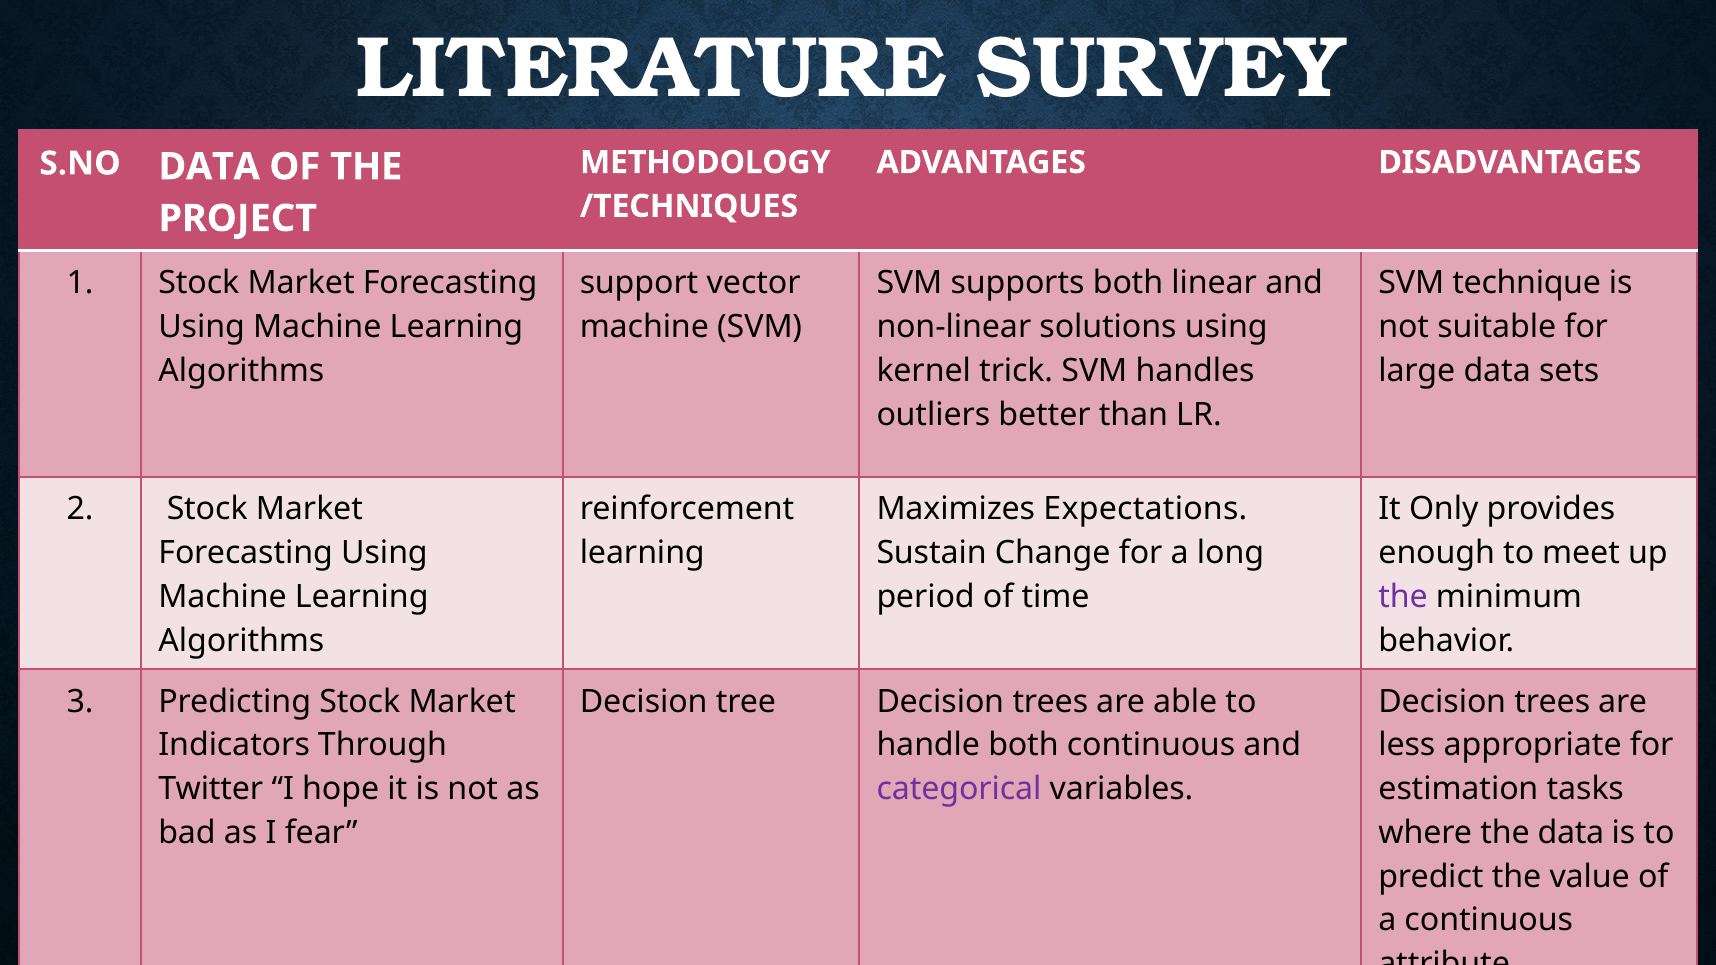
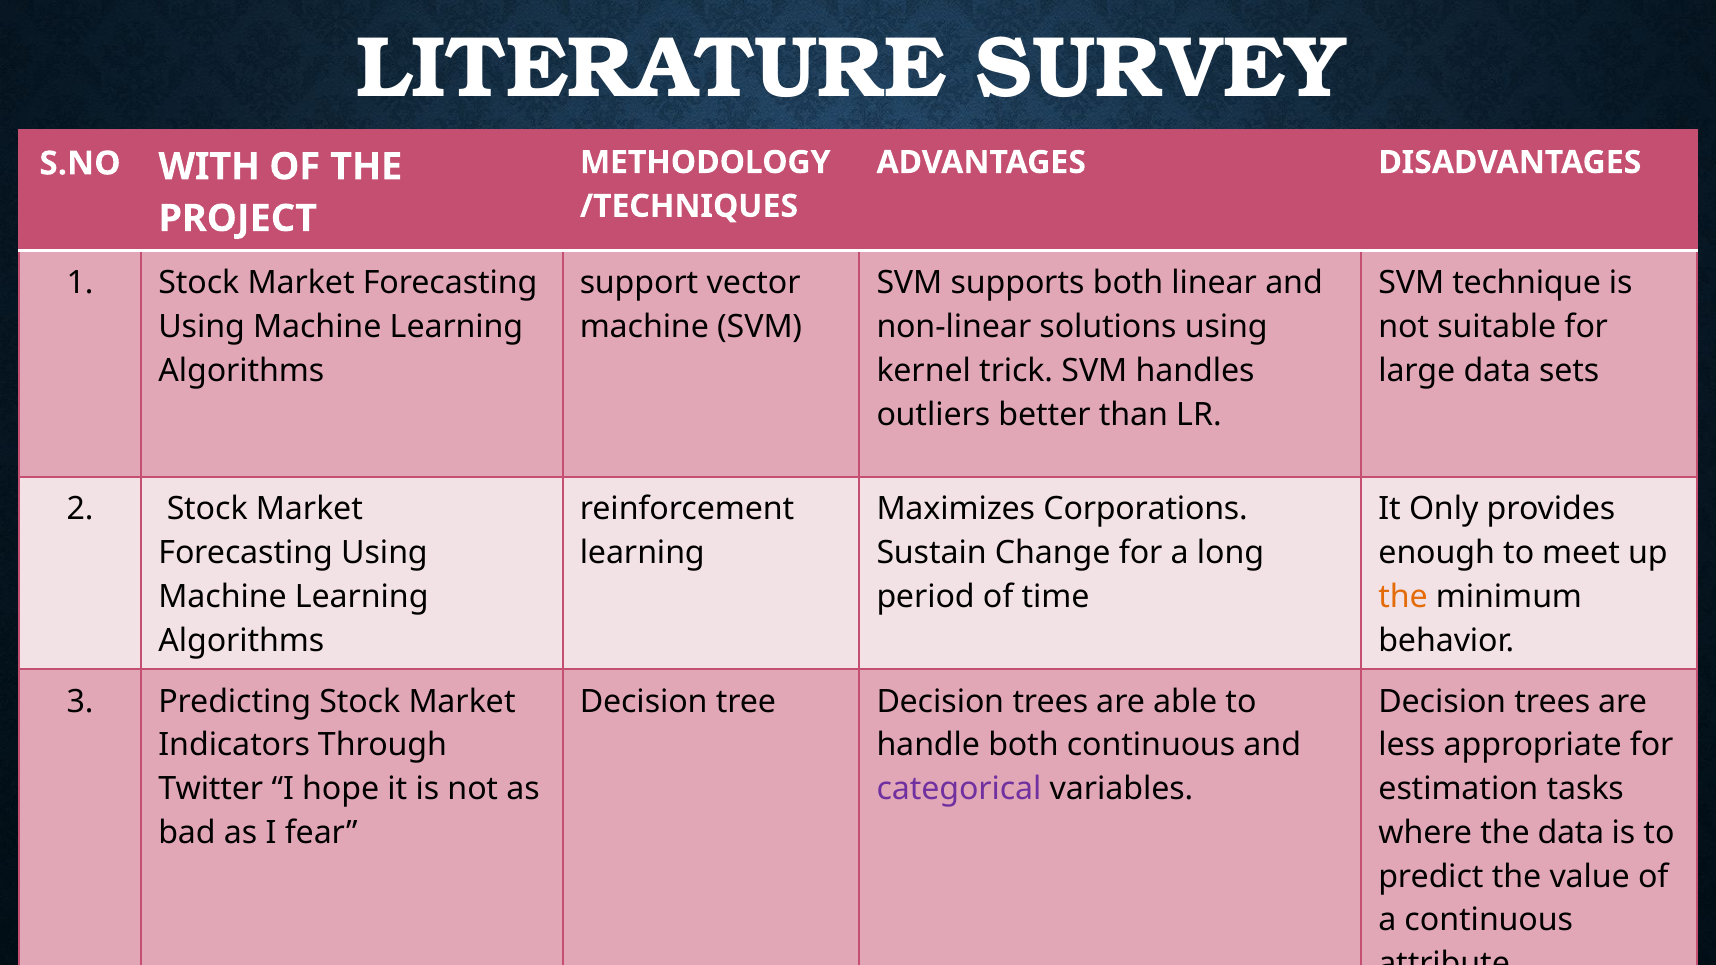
S.NO DATA: DATA -> WITH
Expectations: Expectations -> Corporations
the at (1403, 597) colour: purple -> orange
